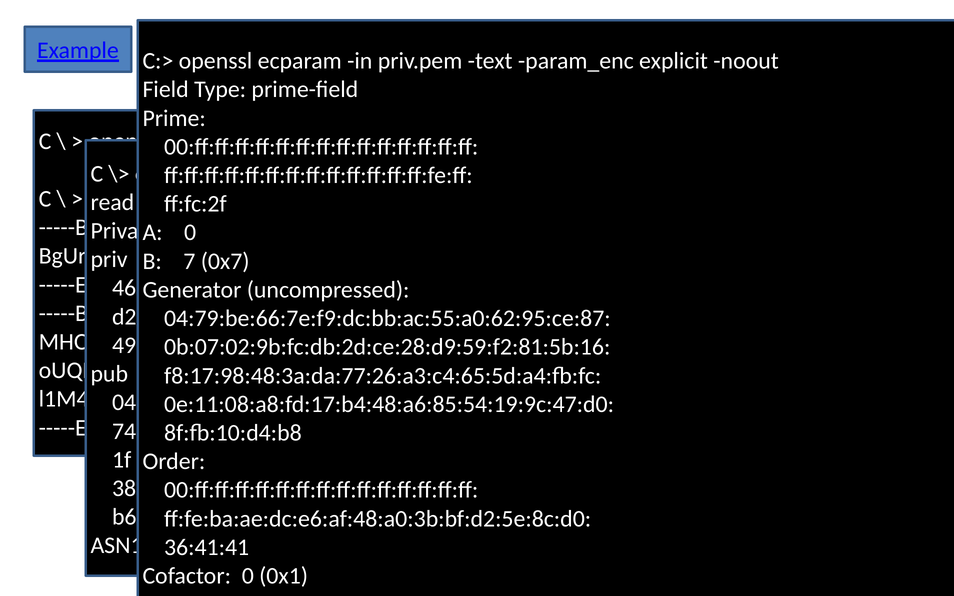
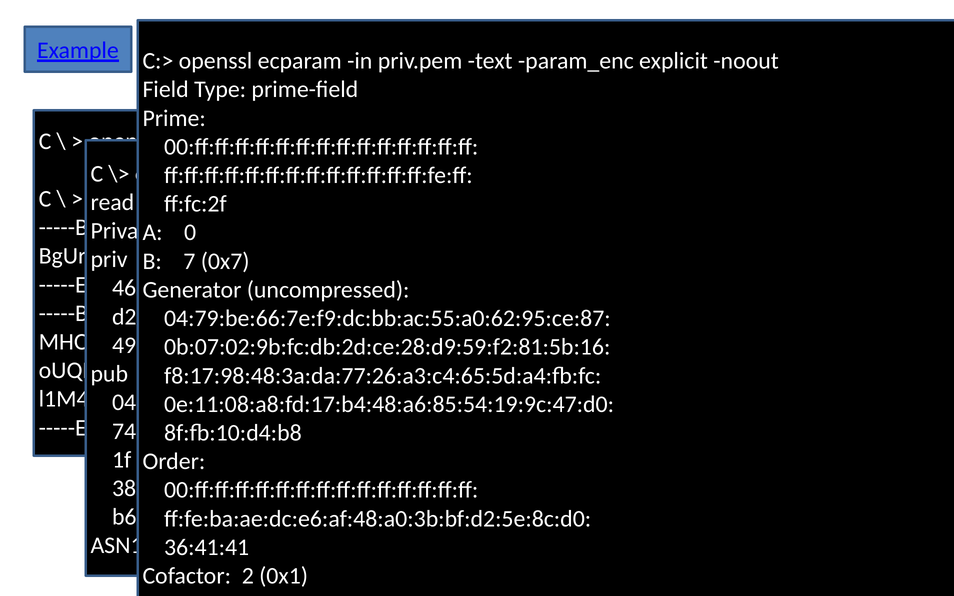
Cofactor 0: 0 -> 2
